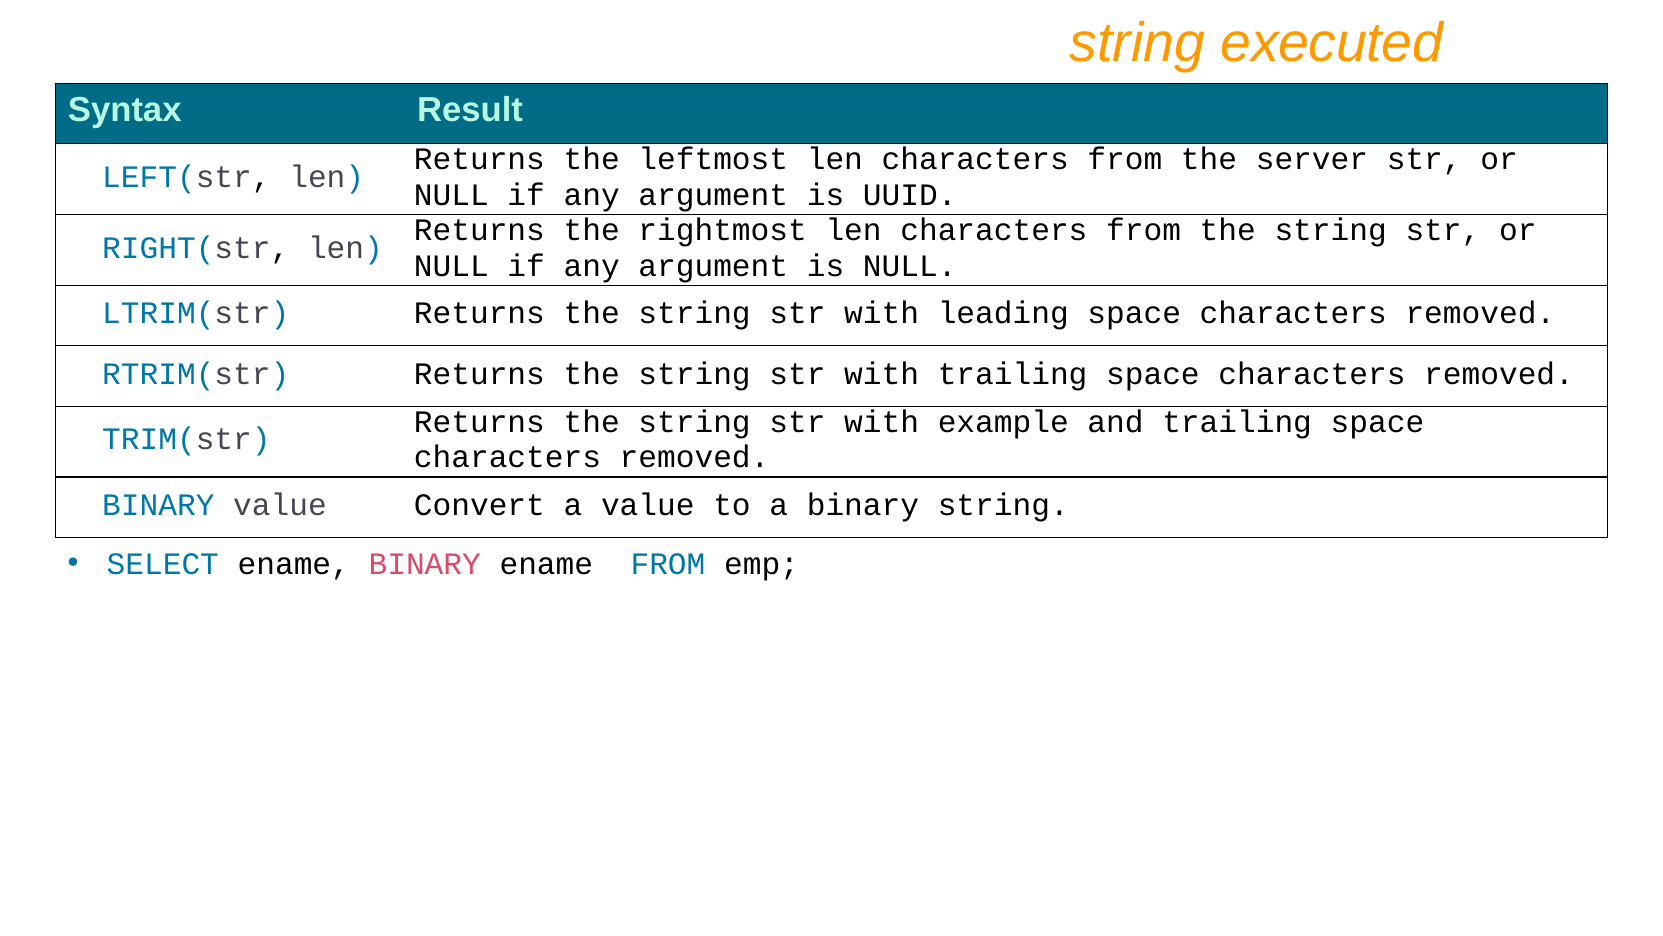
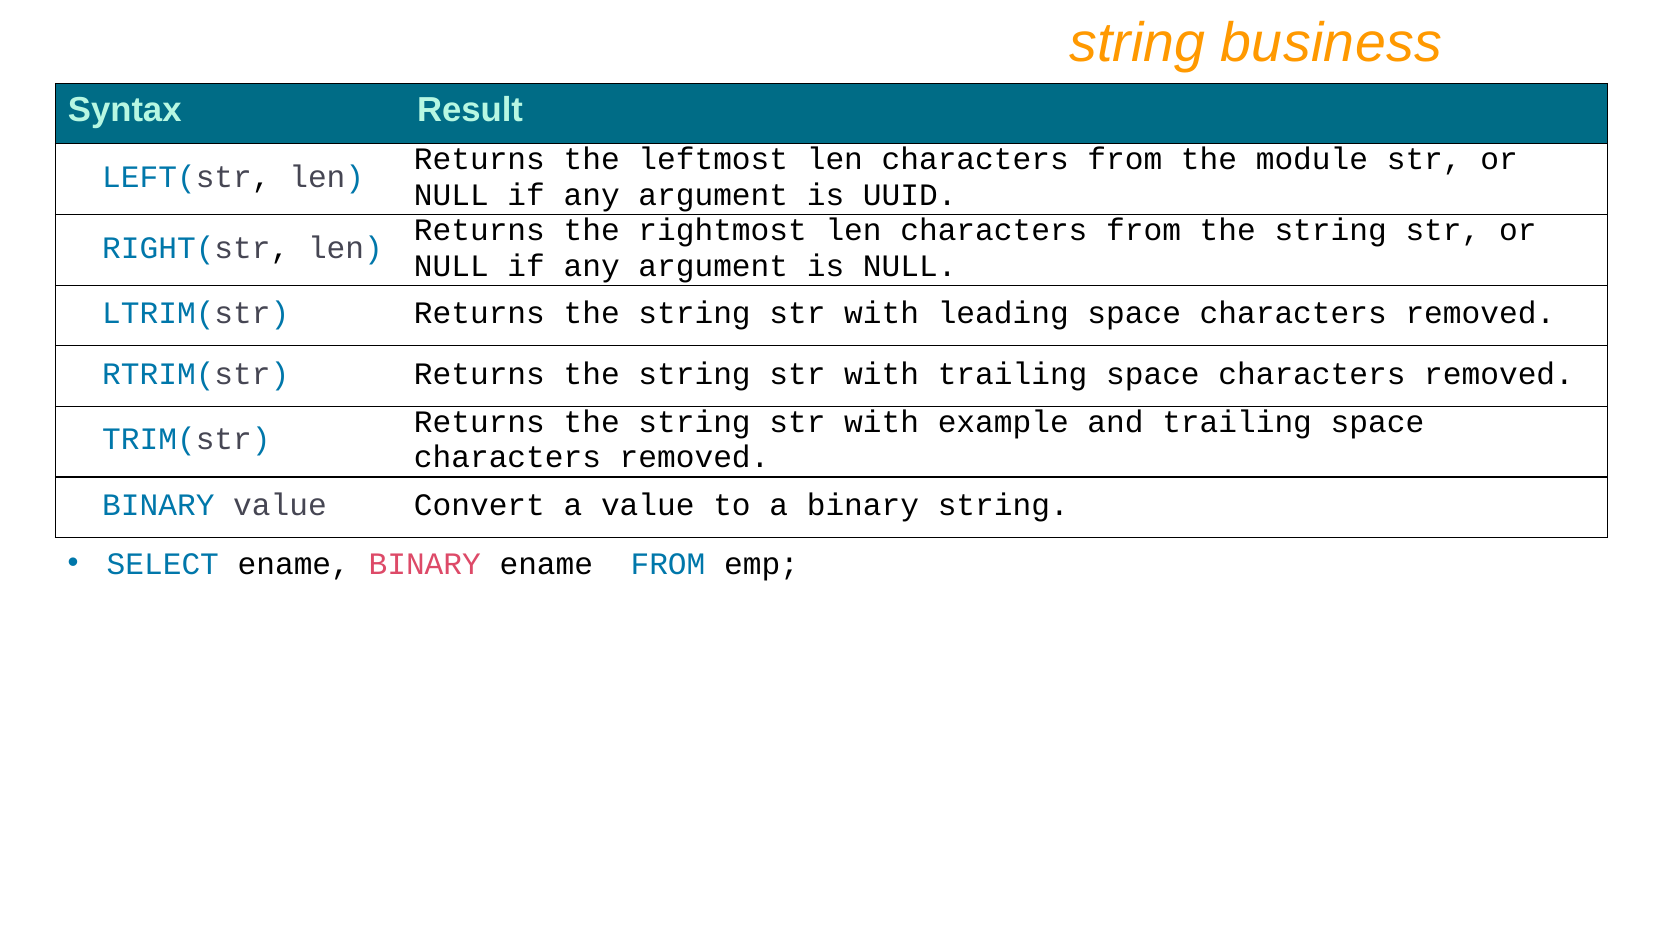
executed: executed -> business
server: server -> module
